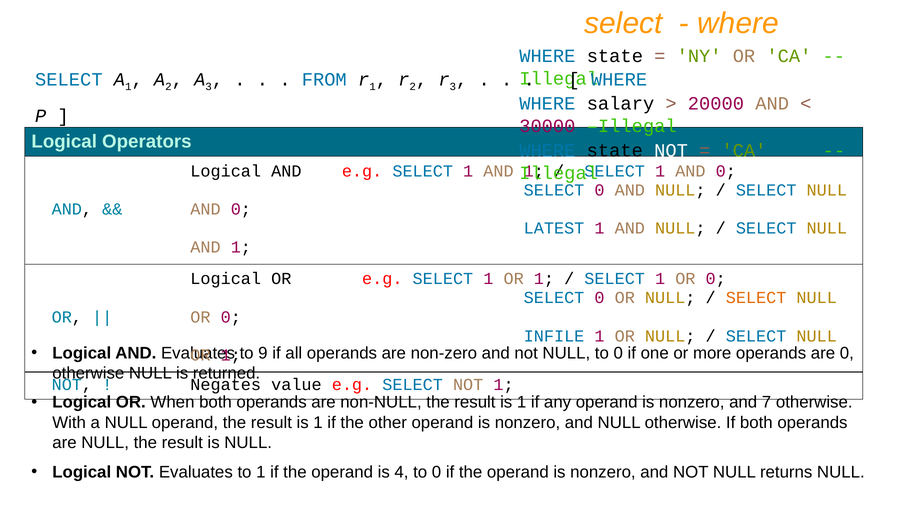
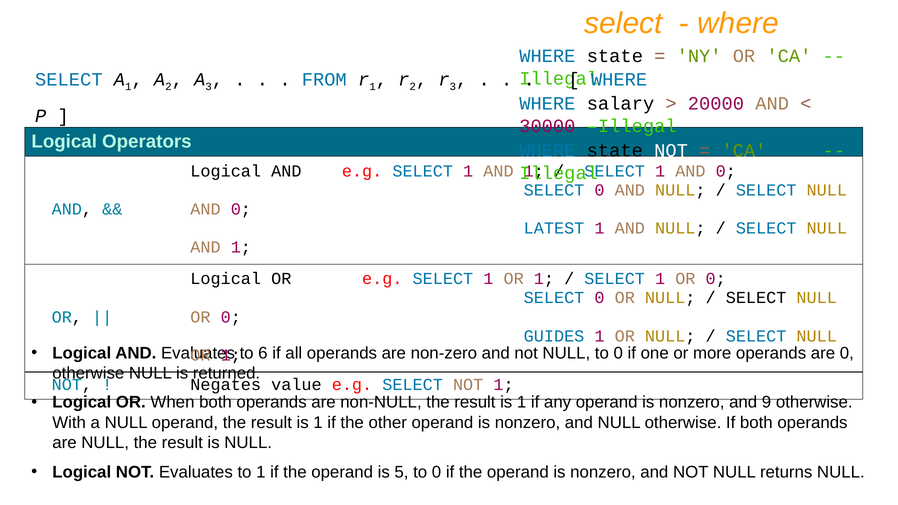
SELECT at (756, 298) colour: orange -> black
INFILE: INFILE -> GUIDES
9: 9 -> 6
7: 7 -> 9
4: 4 -> 5
